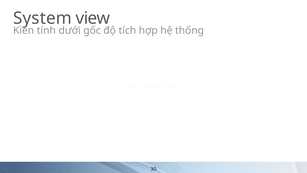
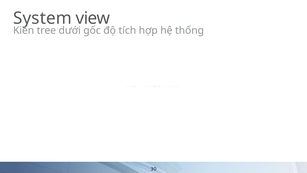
tính: tính -> tree
